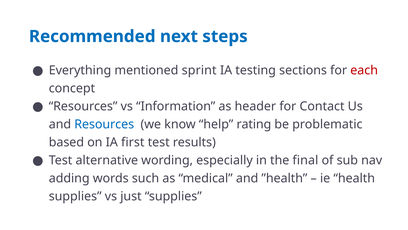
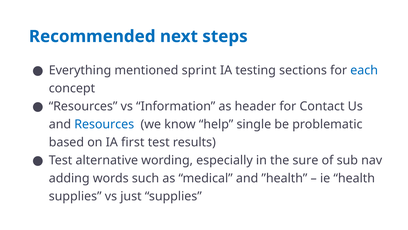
each colour: red -> blue
rating: rating -> single
final: final -> sure
